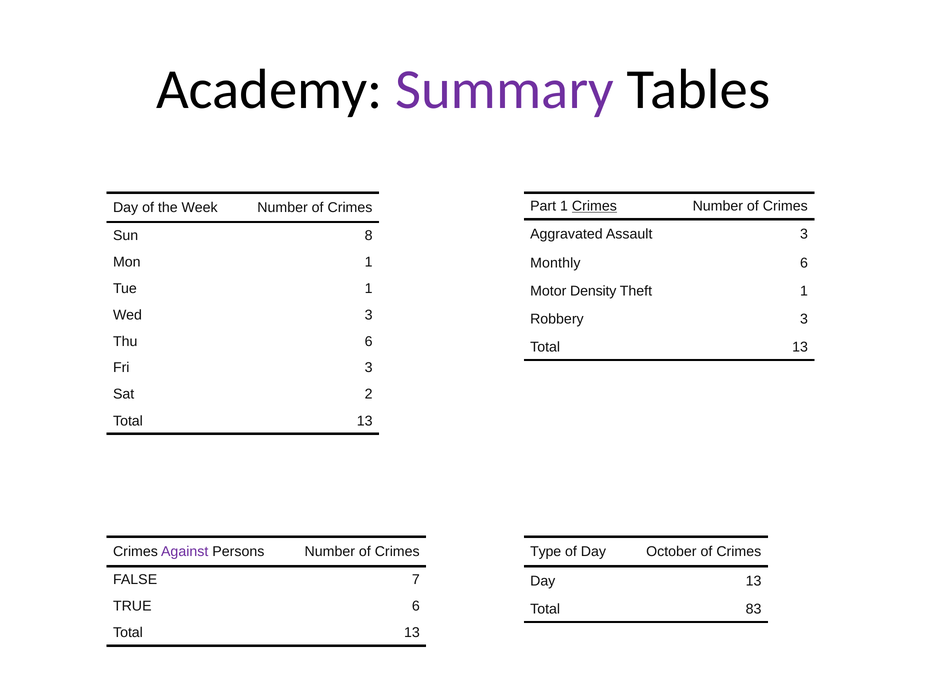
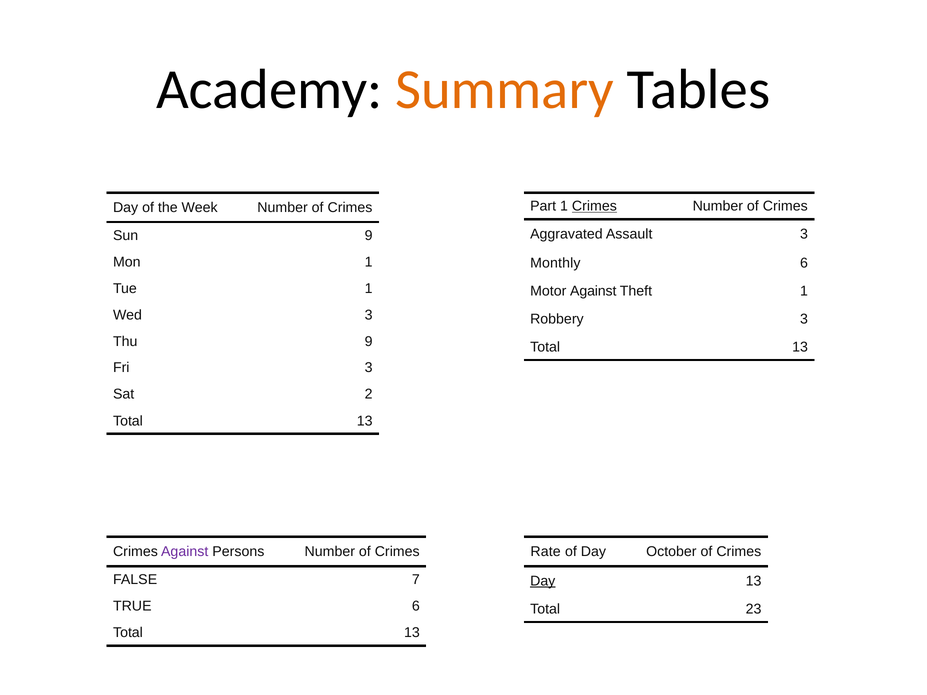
Summary colour: purple -> orange
Sun 8: 8 -> 9
Motor Density: Density -> Against
Thu 6: 6 -> 9
Type: Type -> Rate
Day at (543, 581) underline: none -> present
83: 83 -> 23
